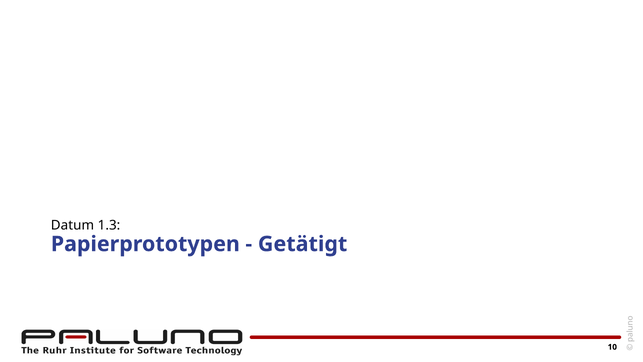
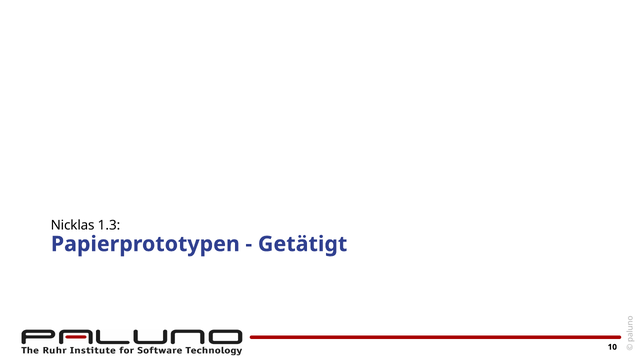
Datum: Datum -> Nicklas
